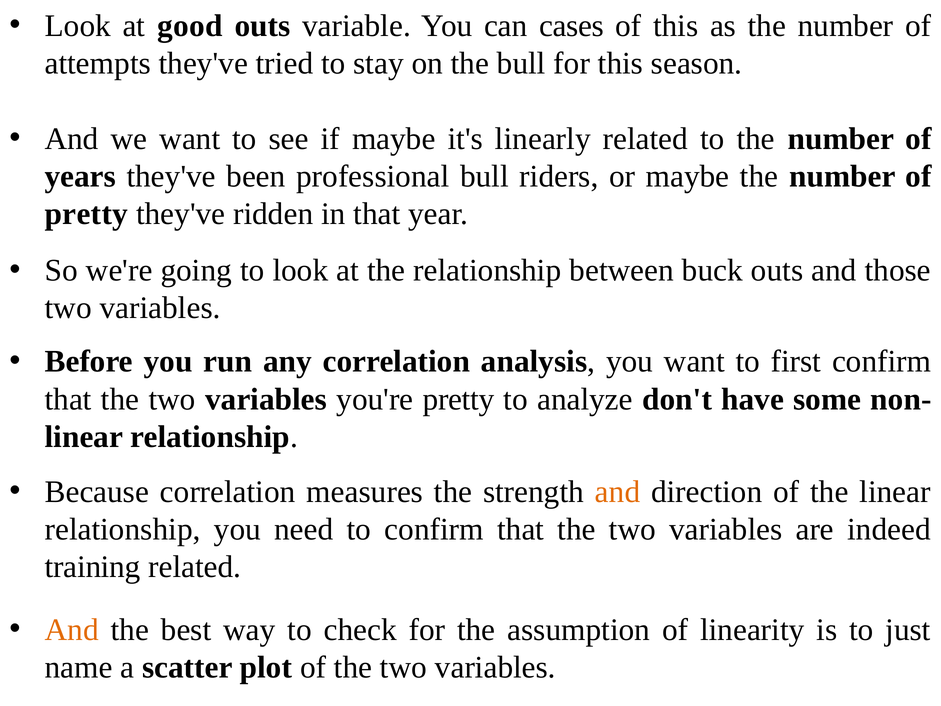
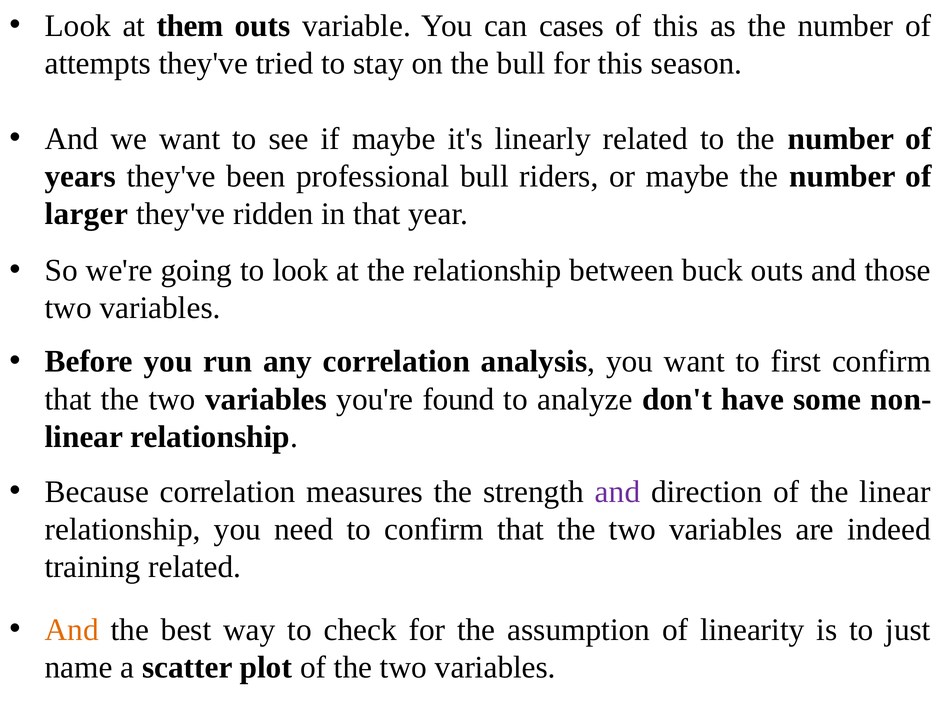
good: good -> them
pretty at (86, 214): pretty -> larger
you're pretty: pretty -> found
and at (618, 492) colour: orange -> purple
